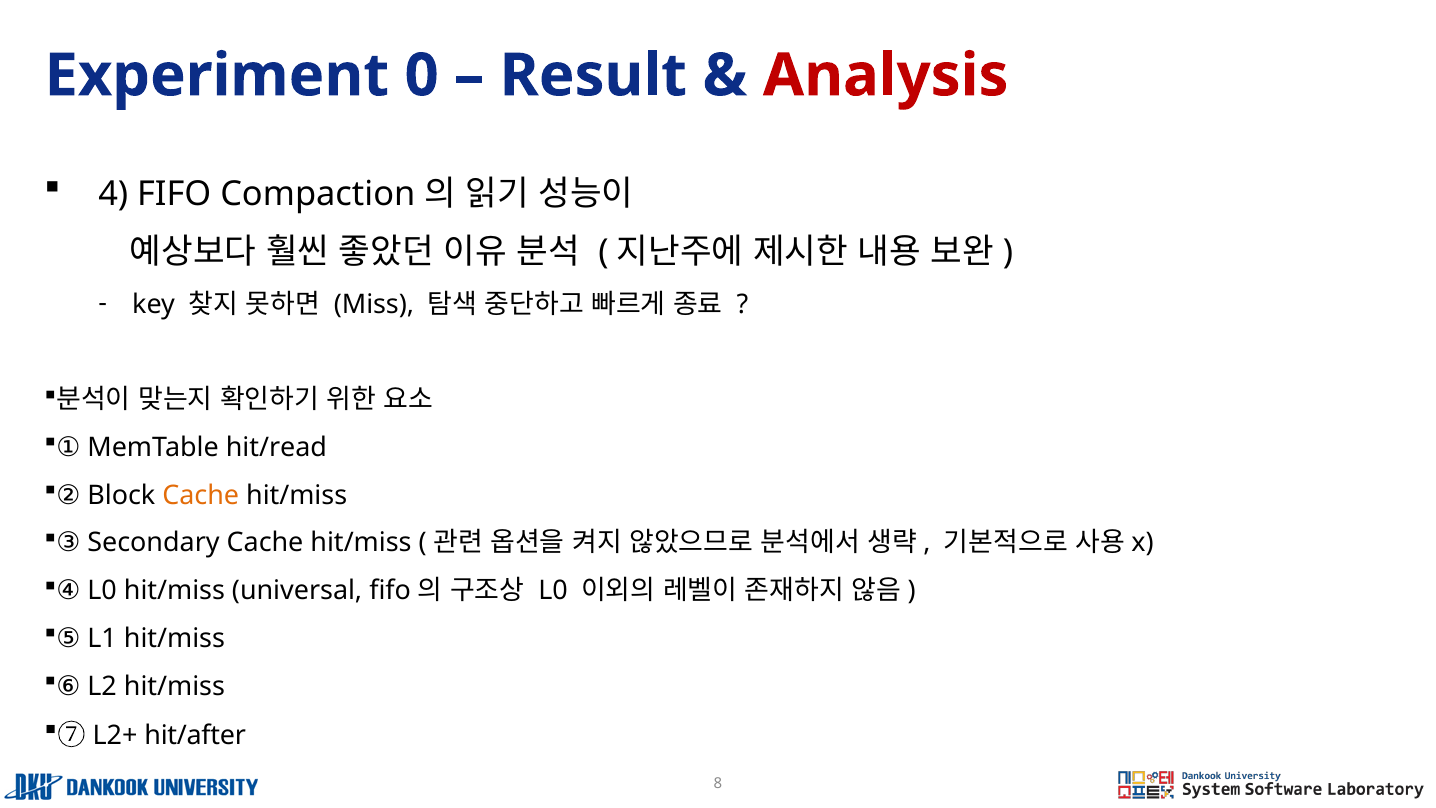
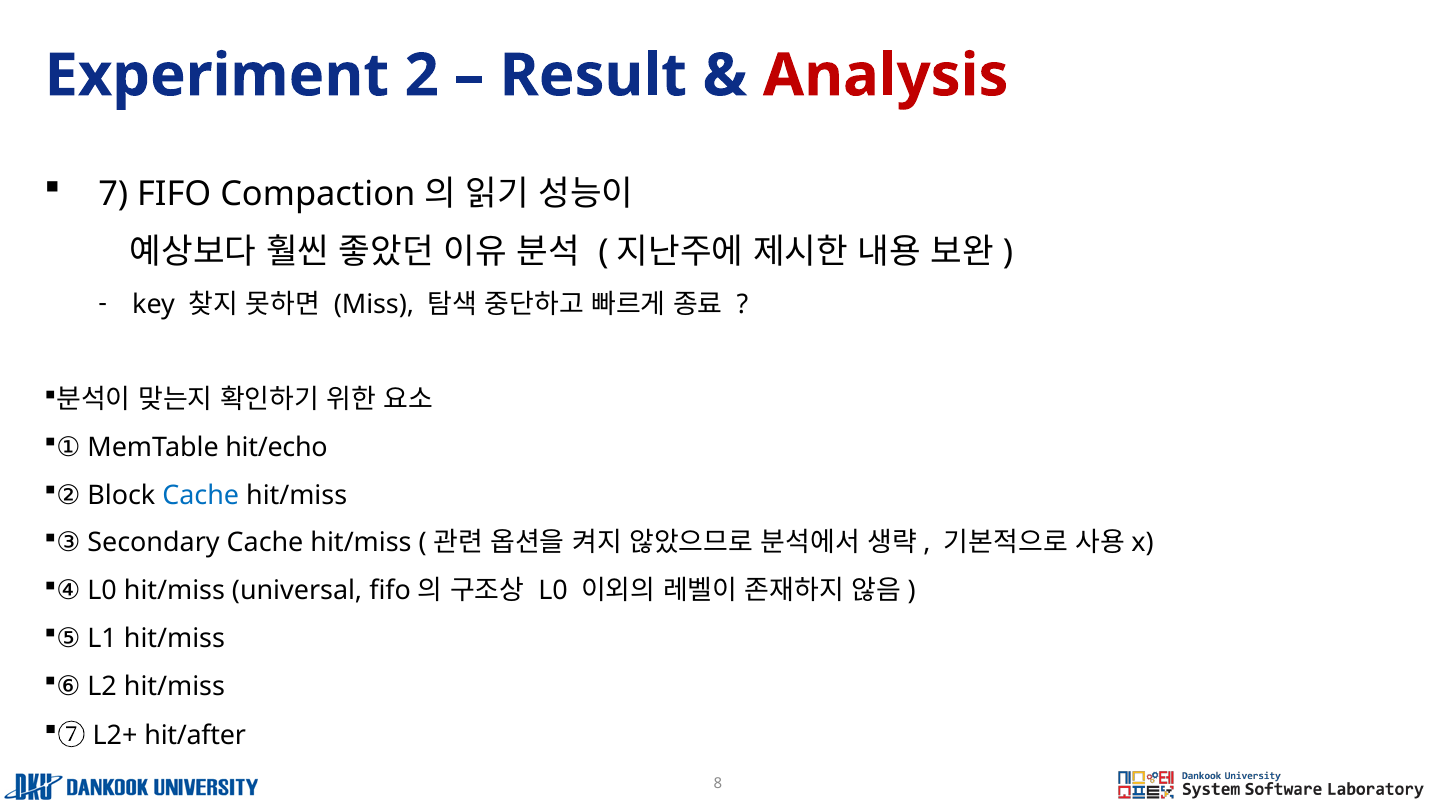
0: 0 -> 2
4: 4 -> 7
hit/read: hit/read -> hit/echo
Cache at (201, 495) colour: orange -> blue
